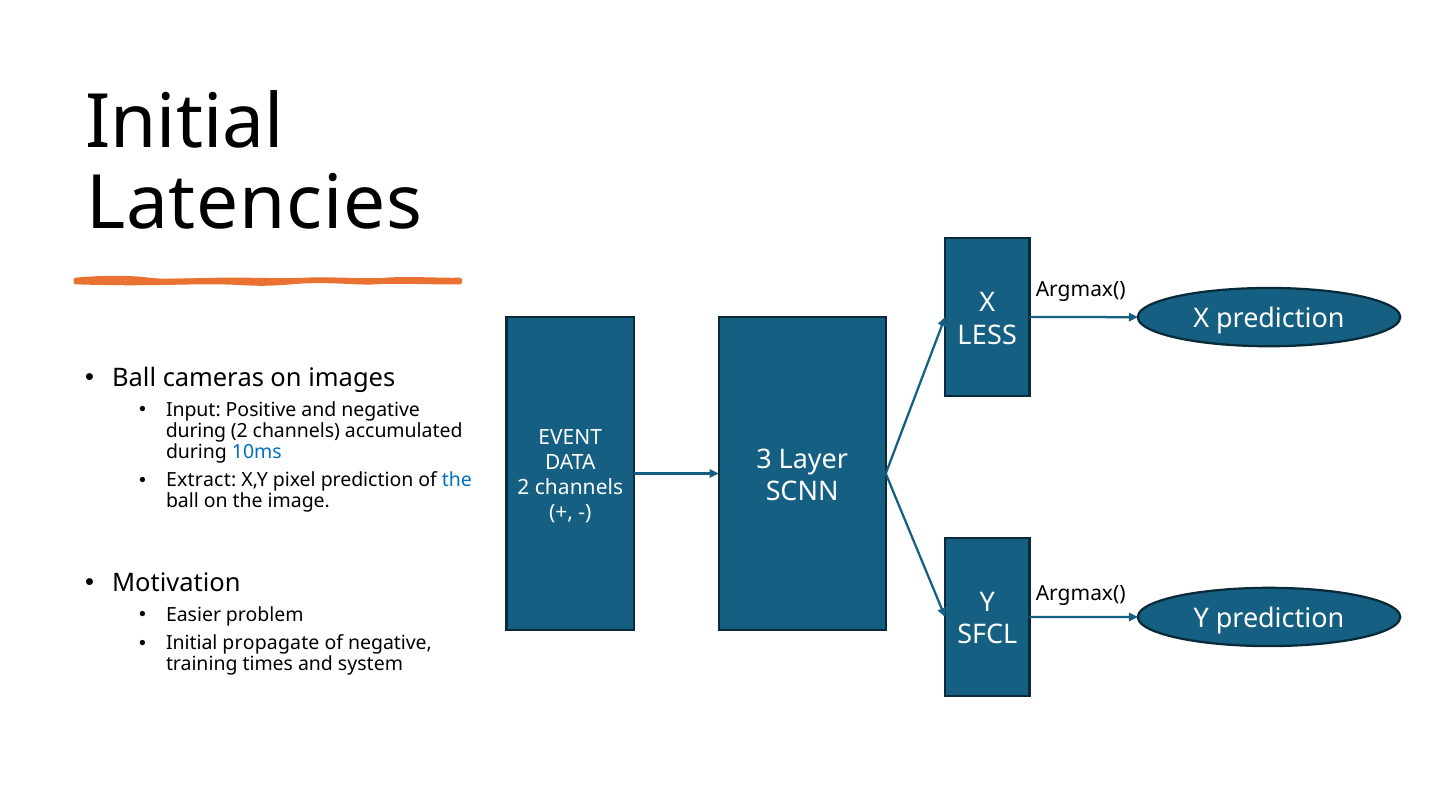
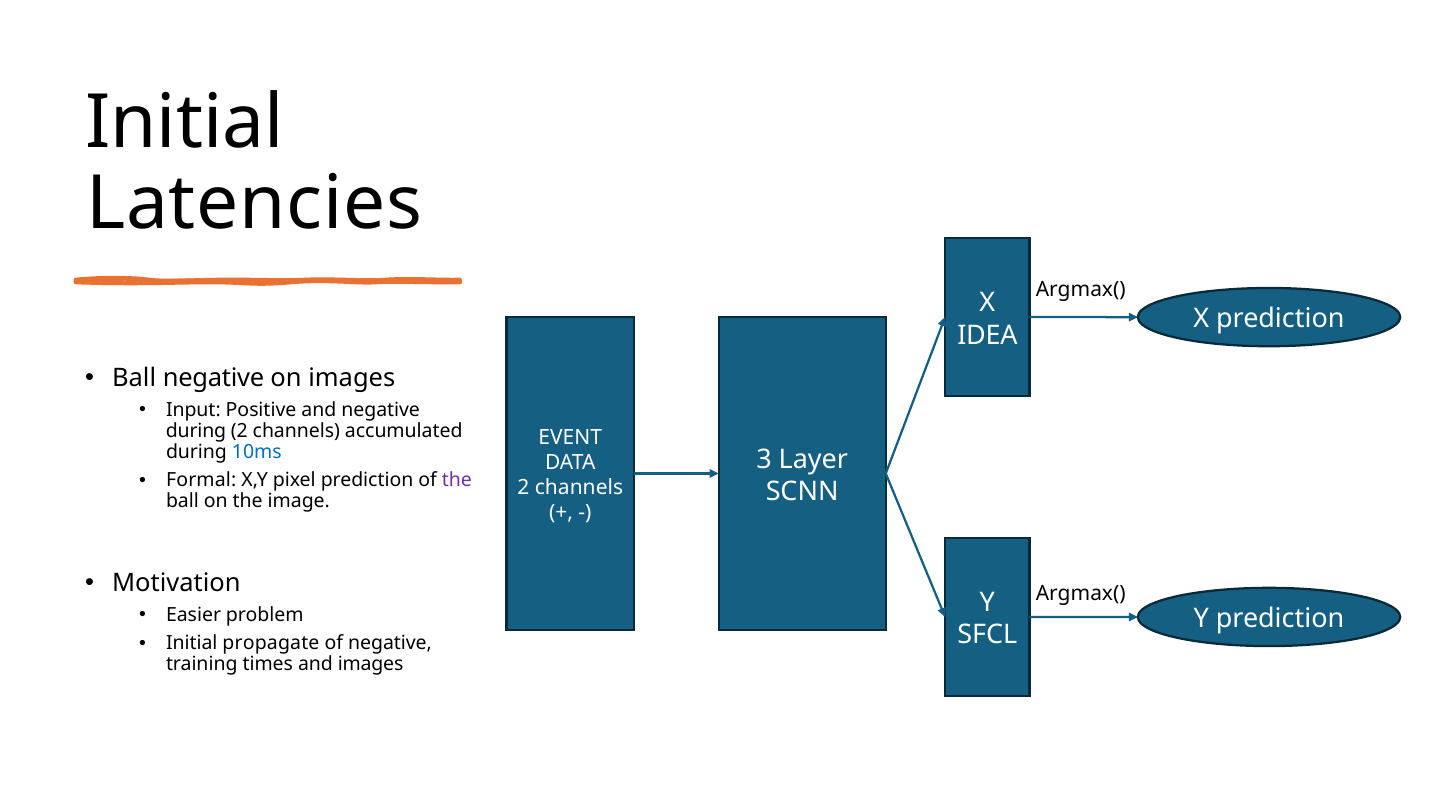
LESS: LESS -> IDEA
Ball cameras: cameras -> negative
Extract: Extract -> Formal
the at (457, 480) colour: blue -> purple
and system: system -> images
